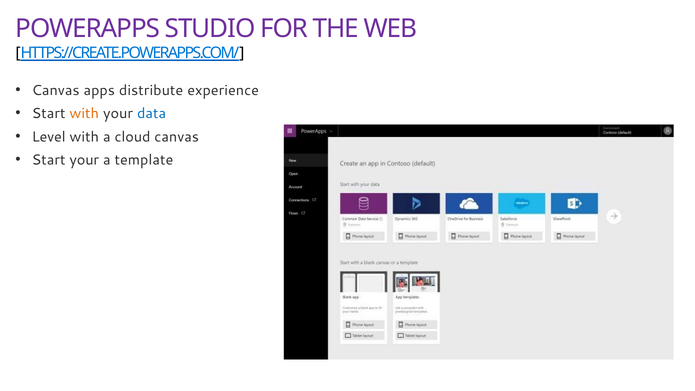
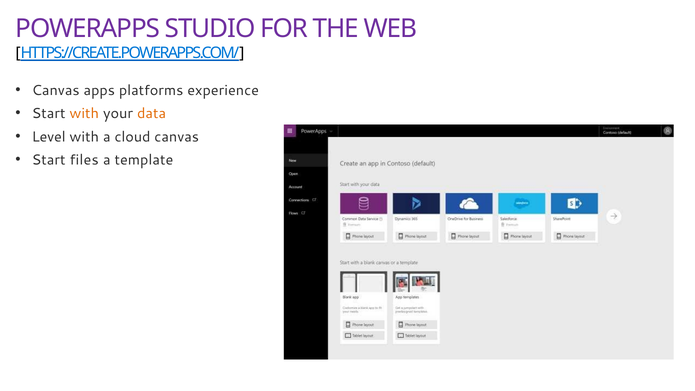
distribute: distribute -> platforms
data colour: blue -> orange
Start your: your -> files
